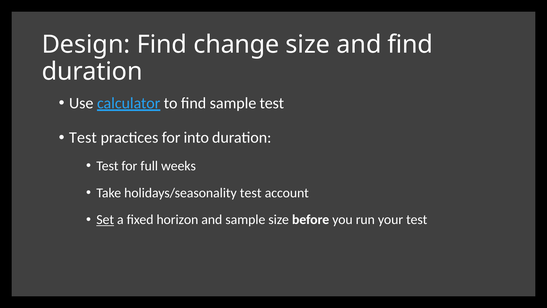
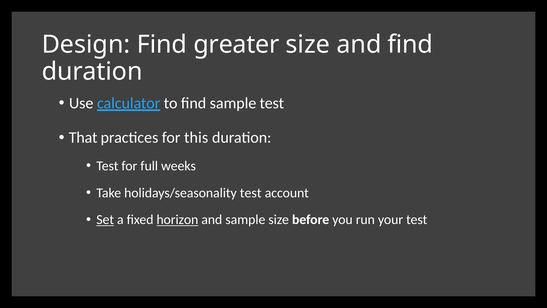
change: change -> greater
Test at (83, 138): Test -> That
into: into -> this
horizon underline: none -> present
